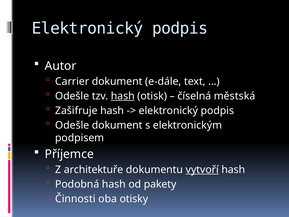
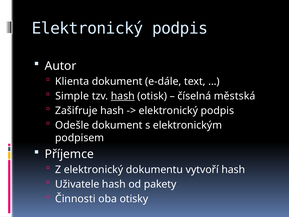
Carrier: Carrier -> Klienta
Odešle at (72, 96): Odešle -> Simple
Z architektuře: architektuře -> elektronický
vytvoří underline: present -> none
Podobná: Podobná -> Uživatele
